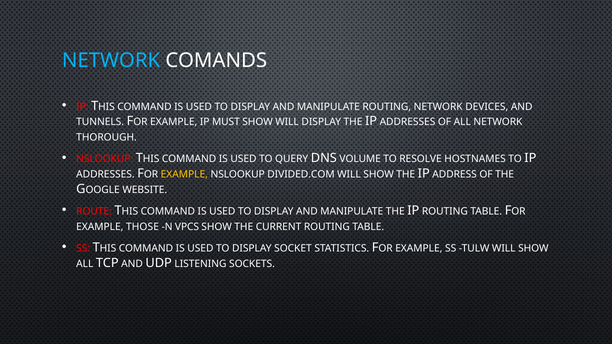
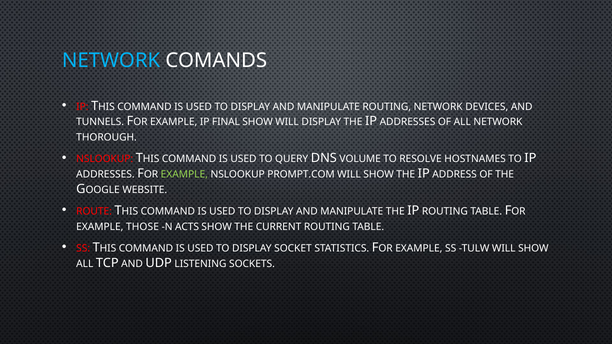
MUST: MUST -> FINAL
EXAMPLE at (184, 175) colour: yellow -> light green
DIVIDED.COM: DIVIDED.COM -> PROMPT.COM
VPCS: VPCS -> ACTS
